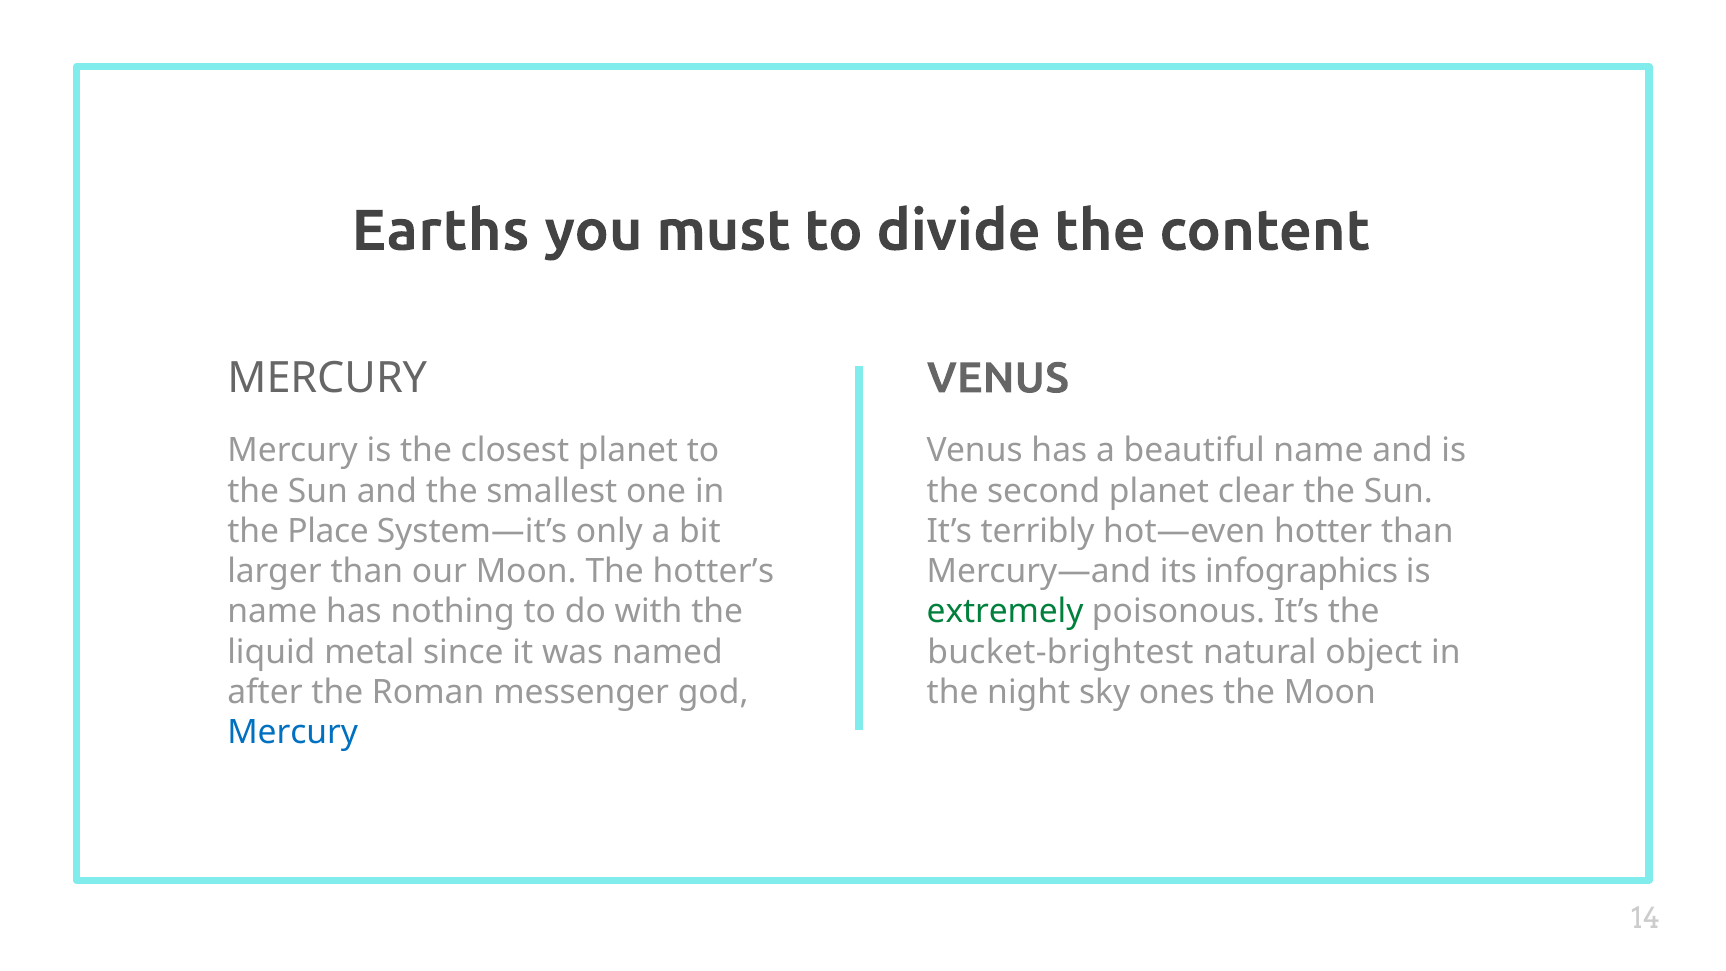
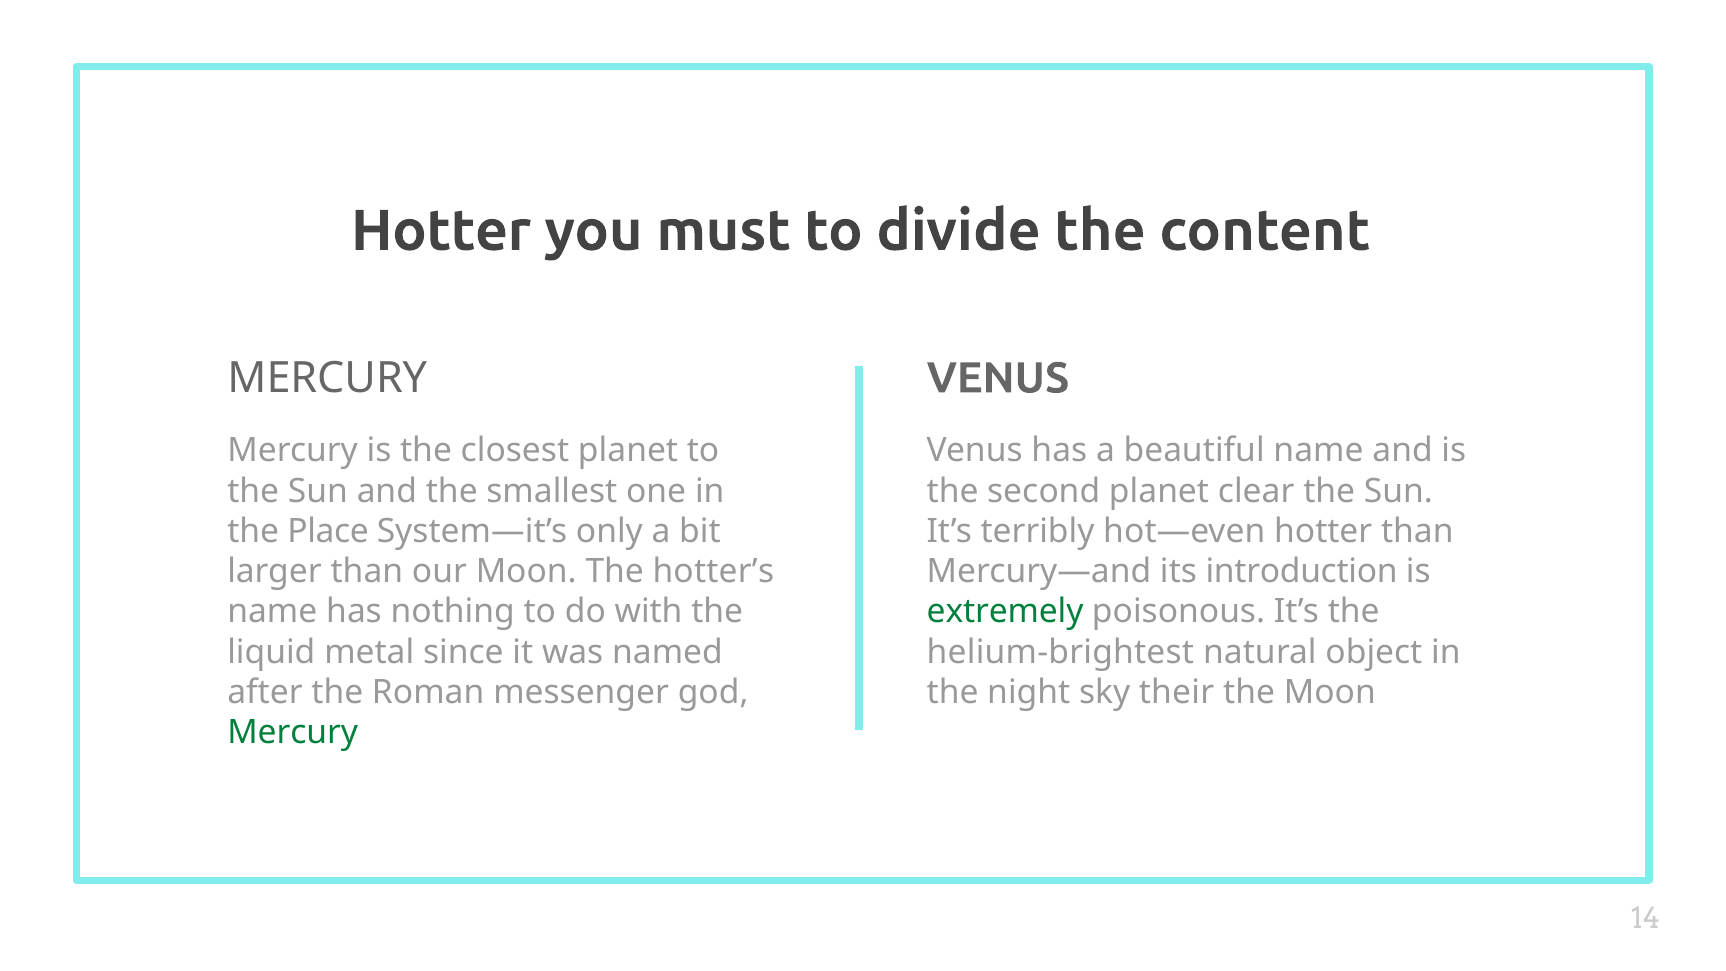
Earths at (441, 231): Earths -> Hotter
infographics: infographics -> introduction
bucket-brightest: bucket-brightest -> helium-brightest
ones: ones -> their
Mercury at (293, 733) colour: blue -> green
